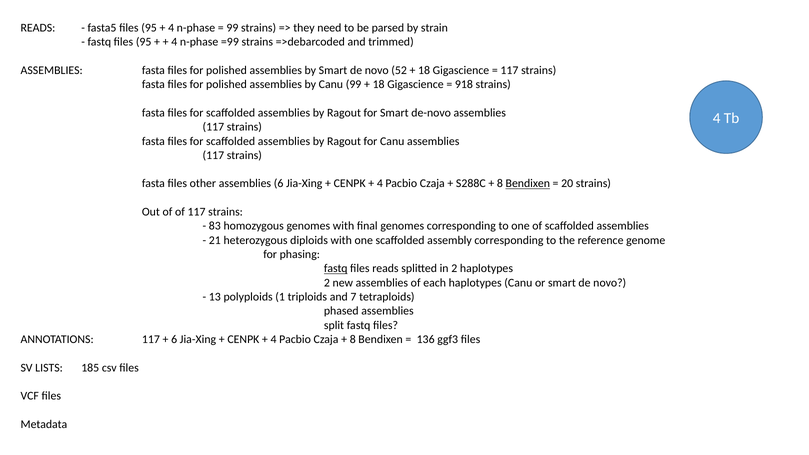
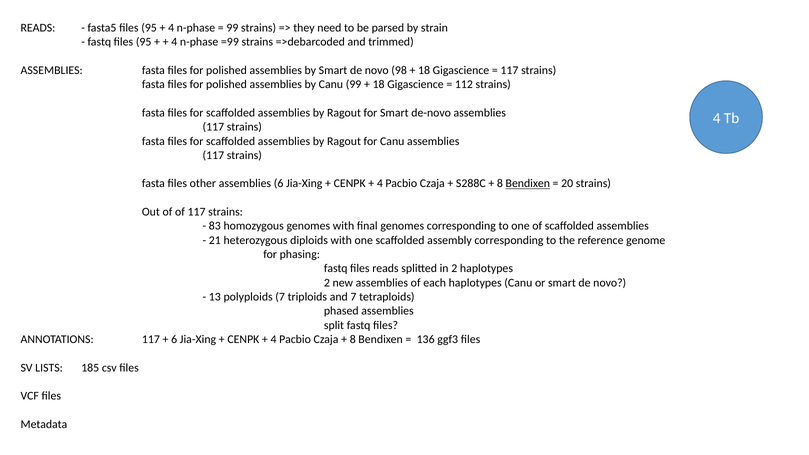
52: 52 -> 98
918: 918 -> 112
fastq at (336, 269) underline: present -> none
polyploids 1: 1 -> 7
